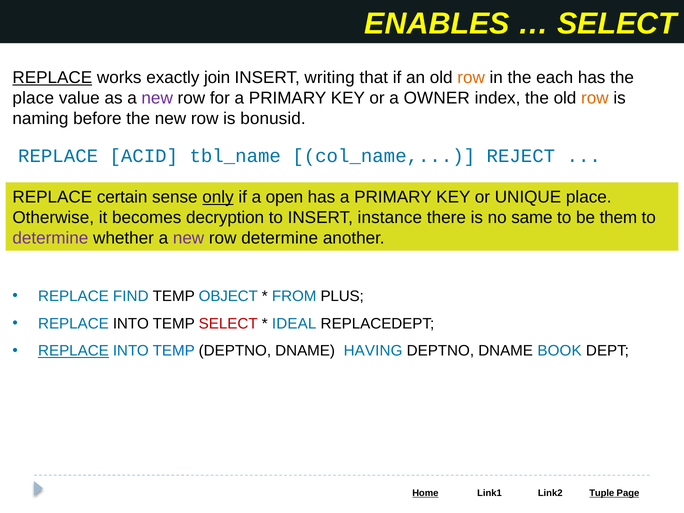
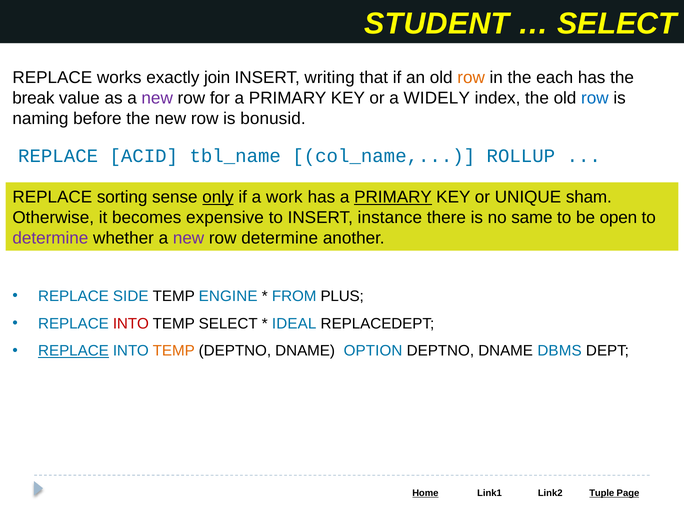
ENABLES: ENABLES -> STUDENT
REPLACE at (52, 77) underline: present -> none
place at (33, 98): place -> break
OWNER: OWNER -> WIDELY
row at (595, 98) colour: orange -> blue
REJECT: REJECT -> ROLLUP
certain: certain -> sorting
open: open -> work
PRIMARY at (393, 197) underline: none -> present
UNIQUE place: place -> sham
decryption: decryption -> expensive
them: them -> open
FIND: FIND -> SIDE
OBJECT: OBJECT -> ENGINE
INTO at (131, 324) colour: black -> red
SELECT at (228, 324) colour: red -> black
TEMP at (174, 351) colour: blue -> orange
HAVING: HAVING -> OPTION
BOOK: BOOK -> DBMS
